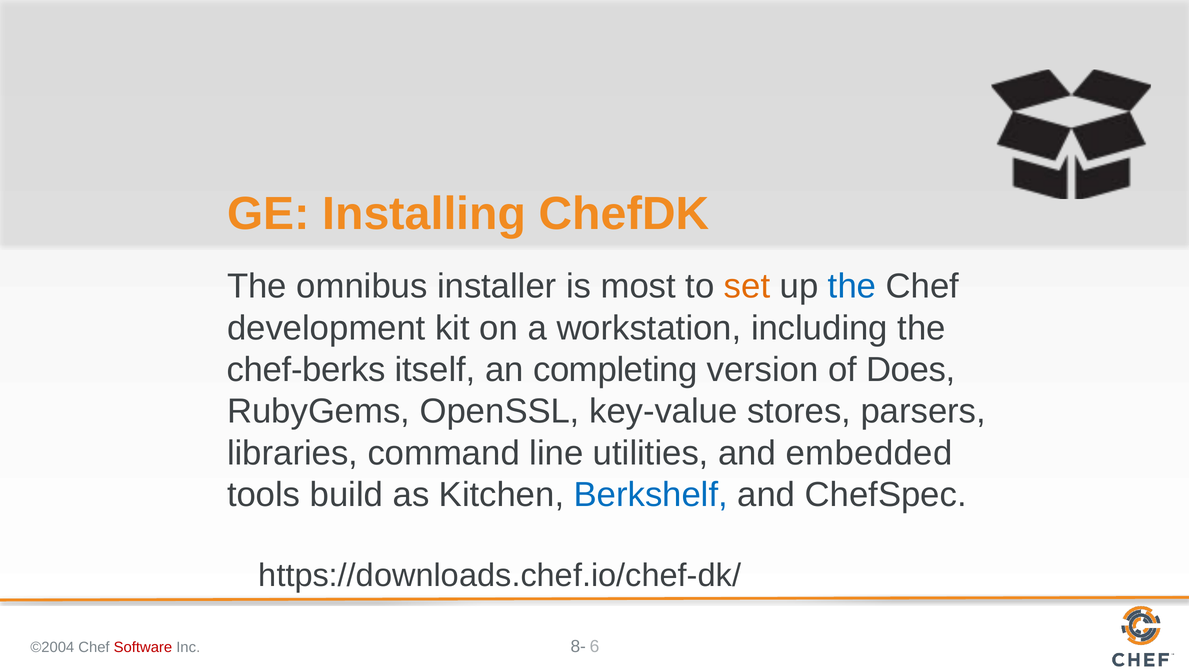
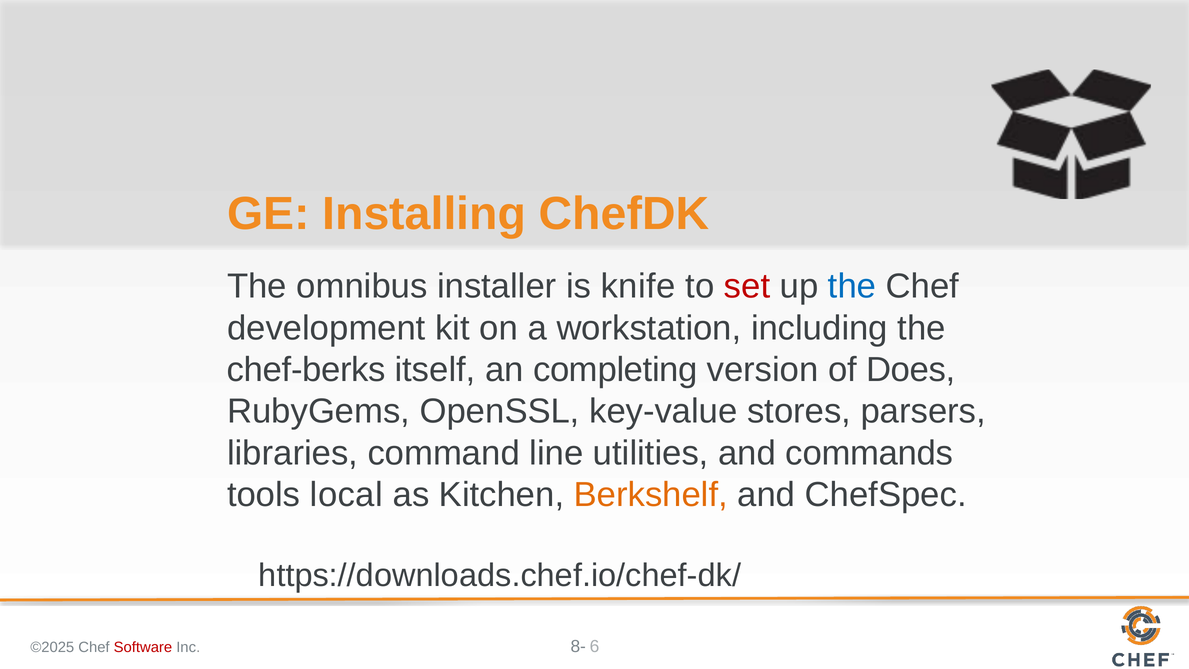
most: most -> knife
set colour: orange -> red
embedded: embedded -> commands
build: build -> local
Berkshelf colour: blue -> orange
©2004: ©2004 -> ©2025
